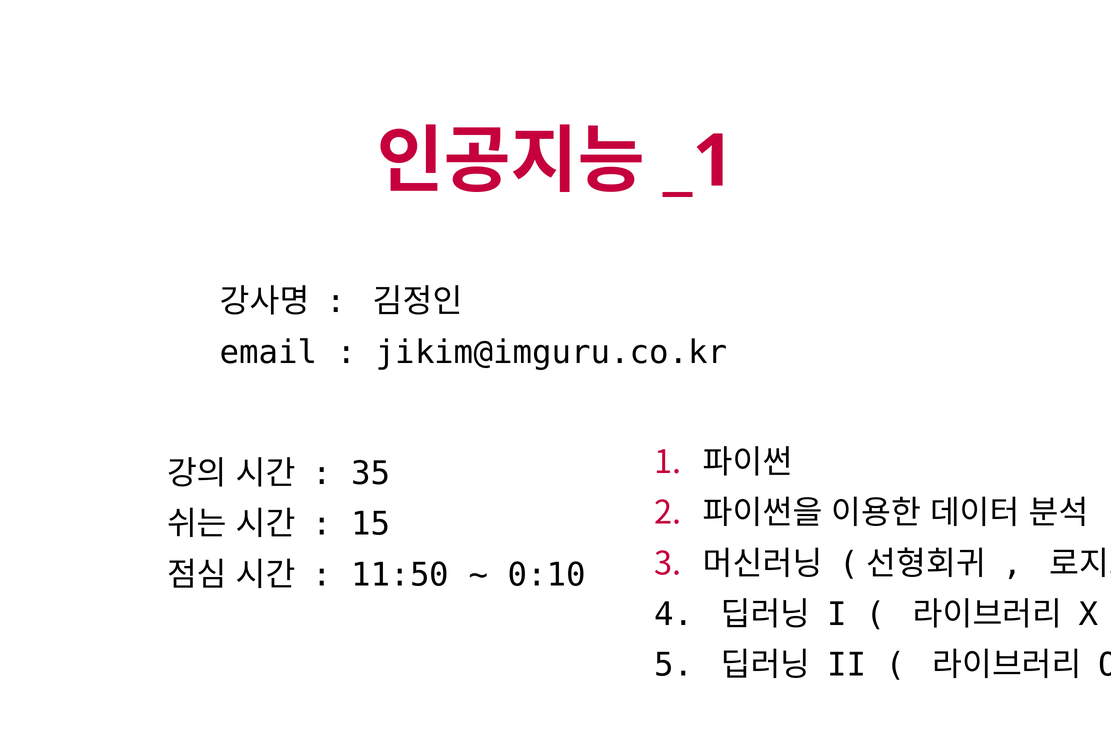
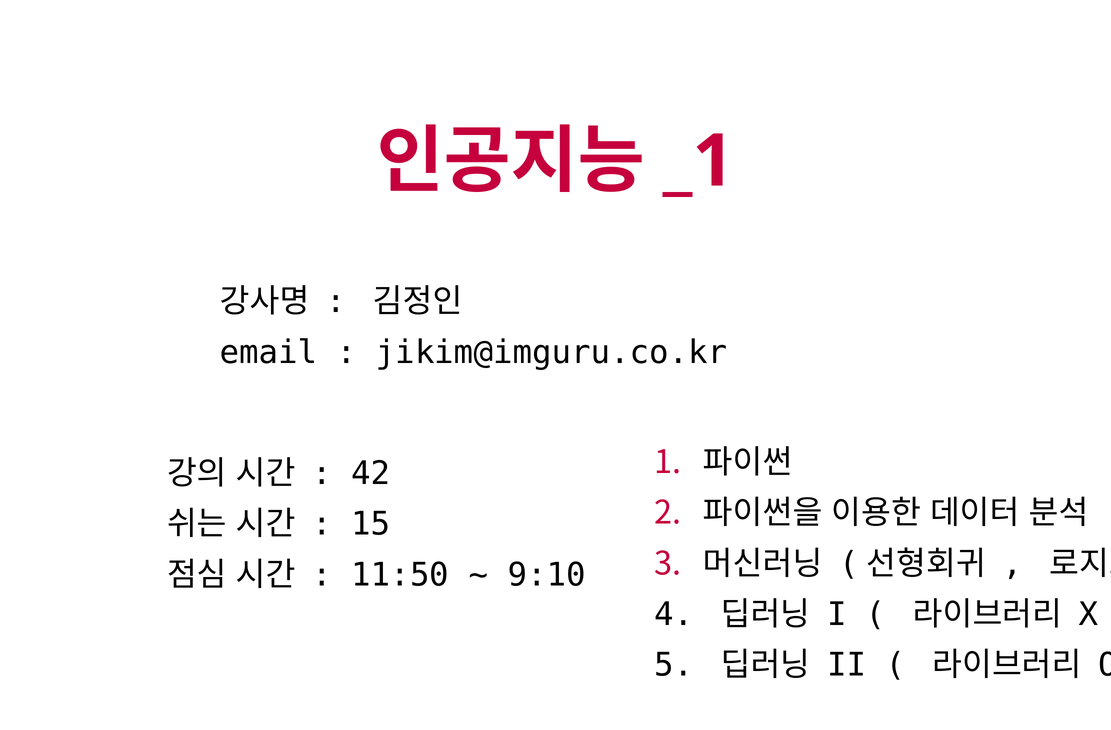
35: 35 -> 42
0:10: 0:10 -> 9:10
